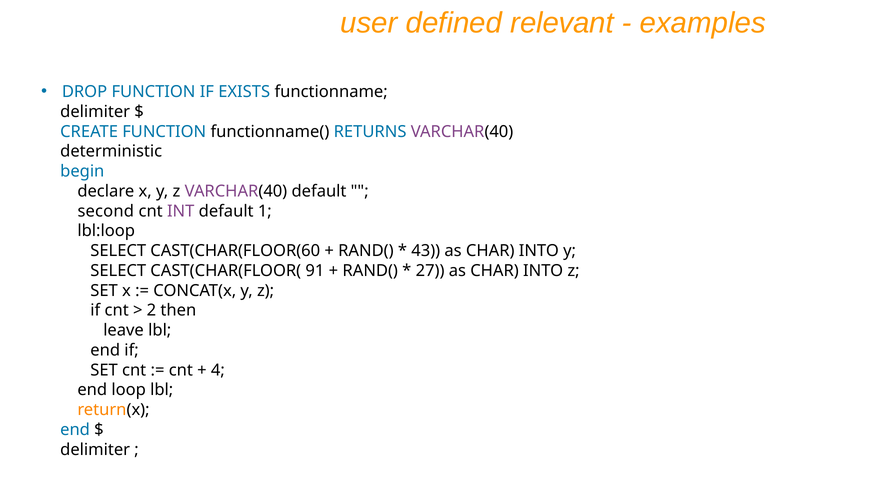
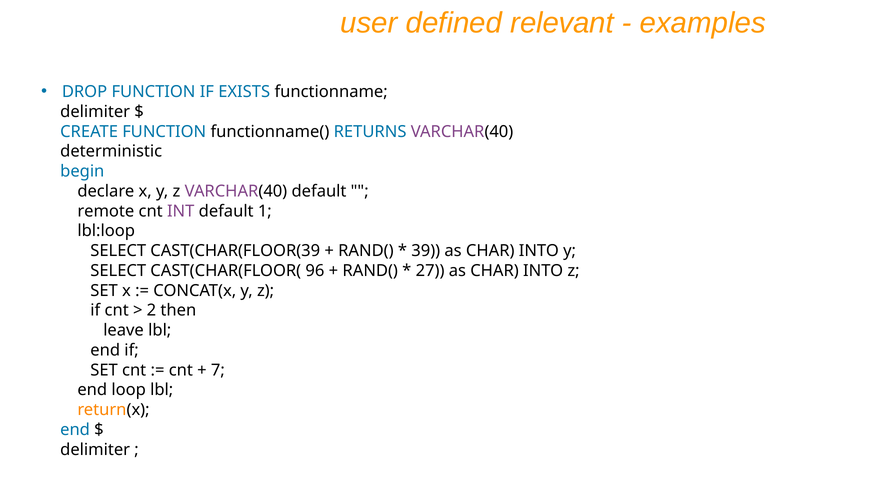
second: second -> remote
CAST(CHAR(FLOOR(60: CAST(CHAR(FLOOR(60 -> CAST(CHAR(FLOOR(39
43: 43 -> 39
91: 91 -> 96
4: 4 -> 7
